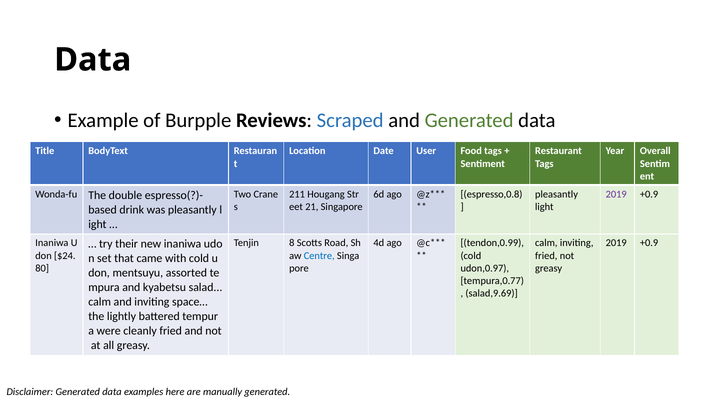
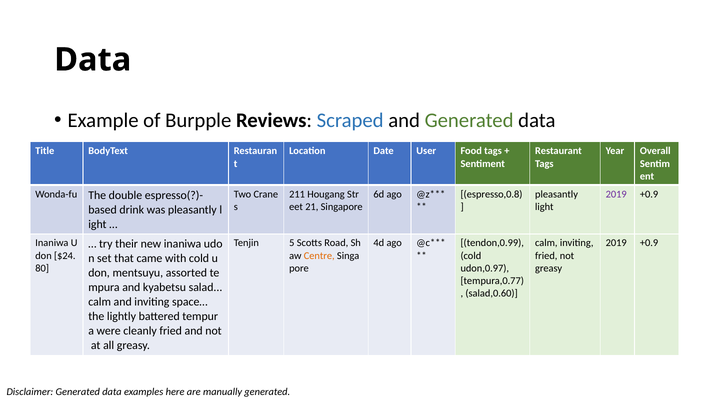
8: 8 -> 5
Centre colour: blue -> orange
salad,9.69: salad,9.69 -> salad,0.60
